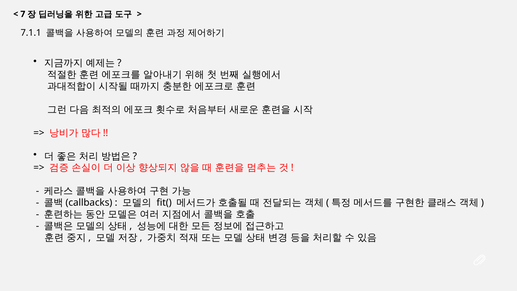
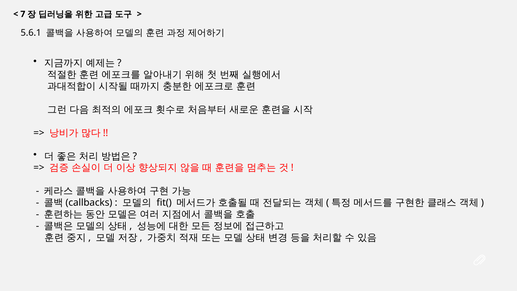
7.1.1: 7.1.1 -> 5.6.1
